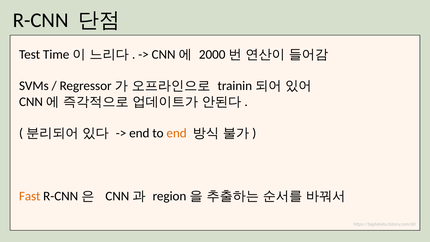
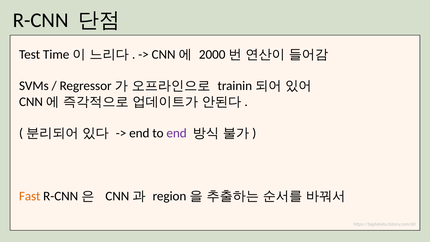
end at (177, 133) colour: orange -> purple
